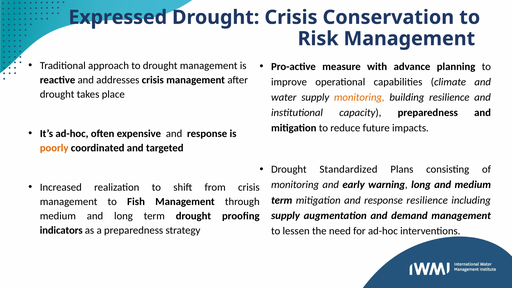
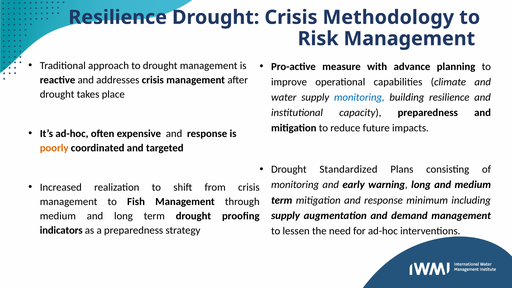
Expressed at (118, 17): Expressed -> Resilience
Conservation: Conservation -> Methodology
monitoring at (359, 97) colour: orange -> blue
response resilience: resilience -> minimum
